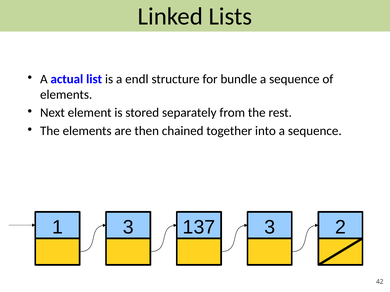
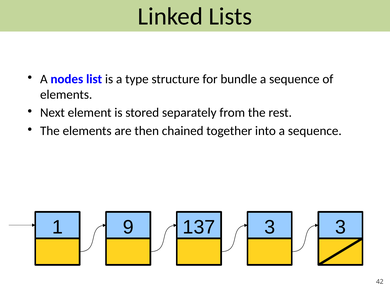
actual: actual -> nodes
endl: endl -> type
1 3: 3 -> 9
3 2: 2 -> 3
